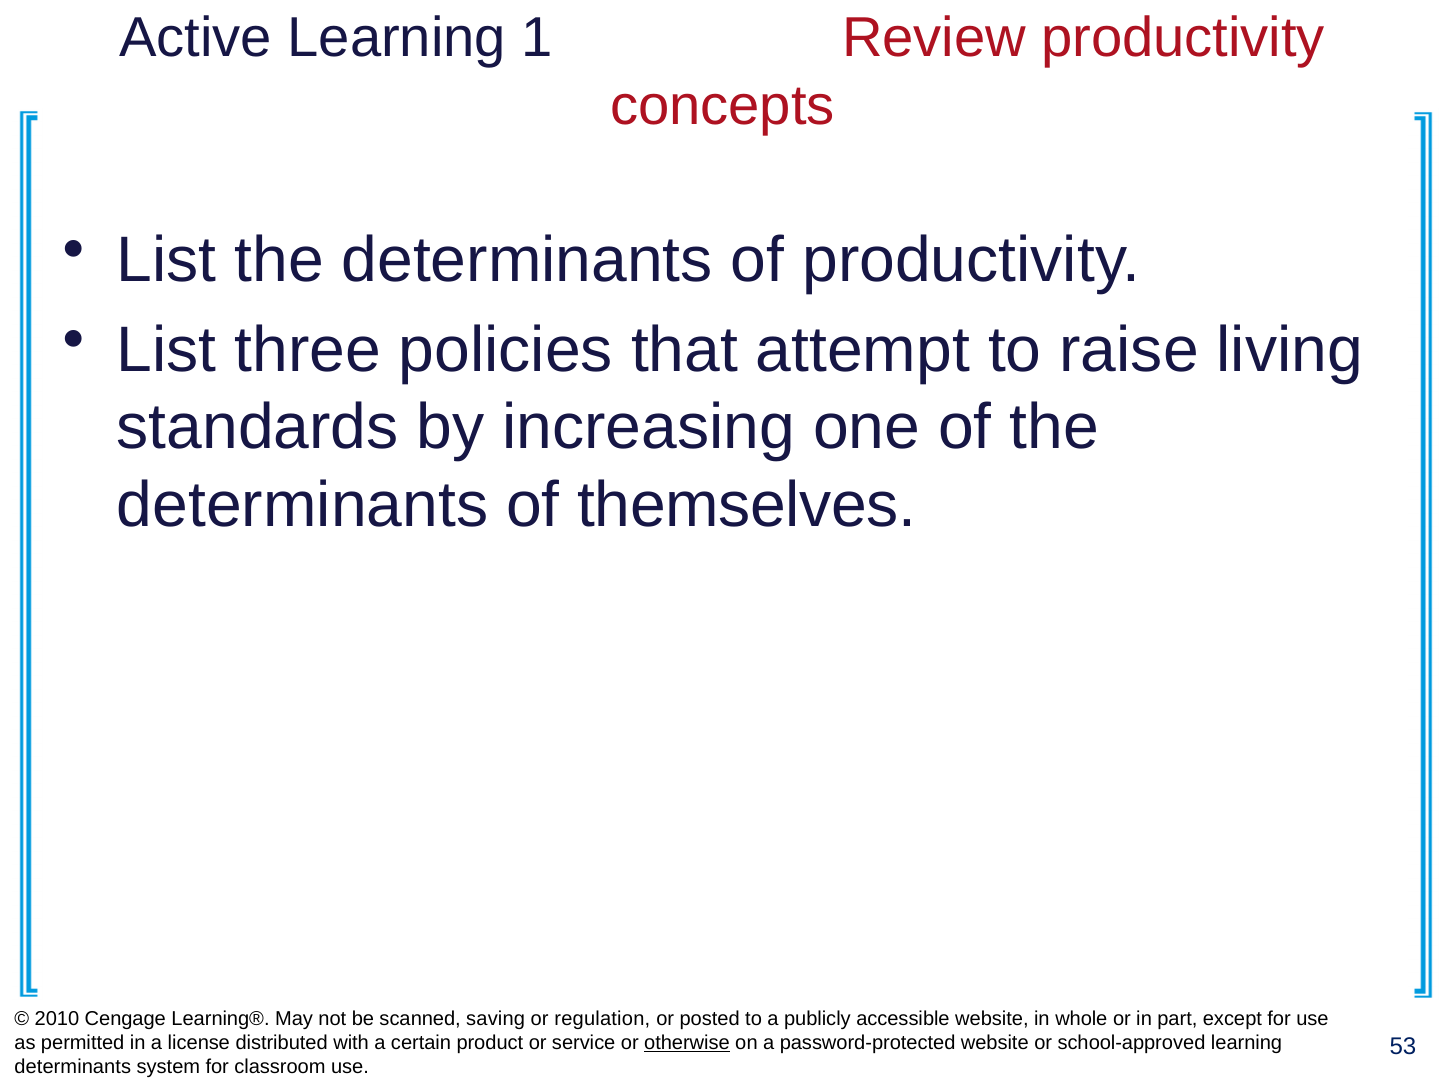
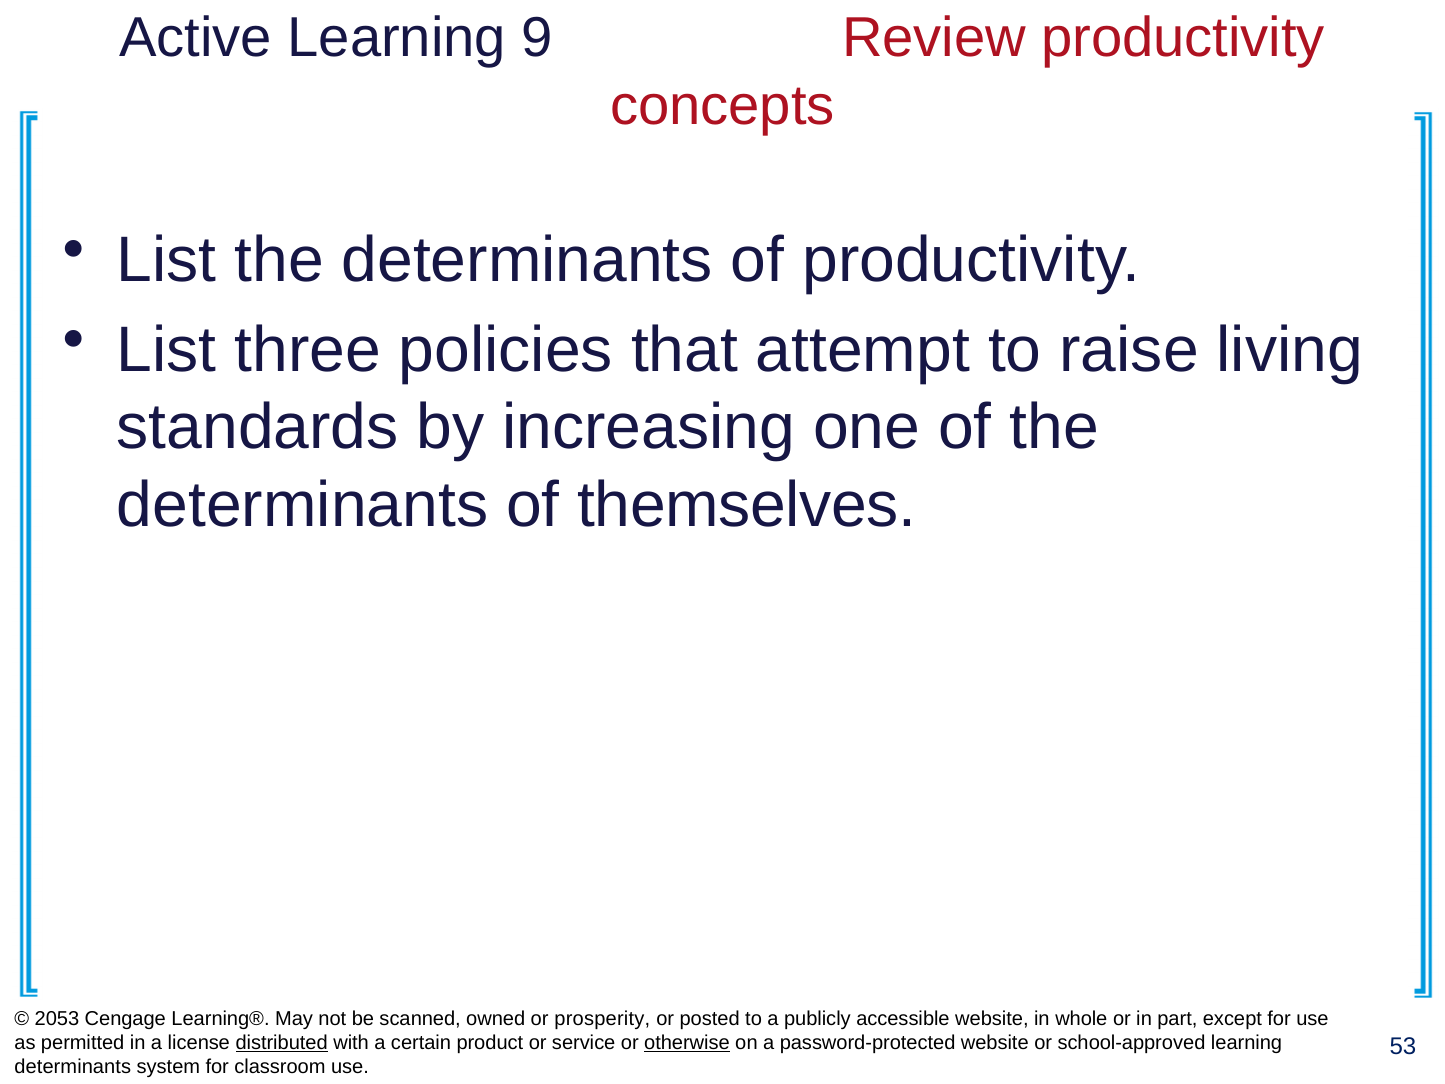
1: 1 -> 9
2010: 2010 -> 2053
saving: saving -> owned
regulation: regulation -> prosperity
distributed underline: none -> present
